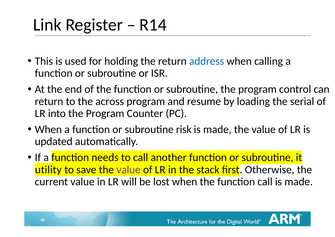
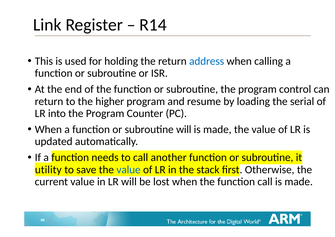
across: across -> higher
subroutine risk: risk -> will
value at (129, 169) colour: purple -> blue
